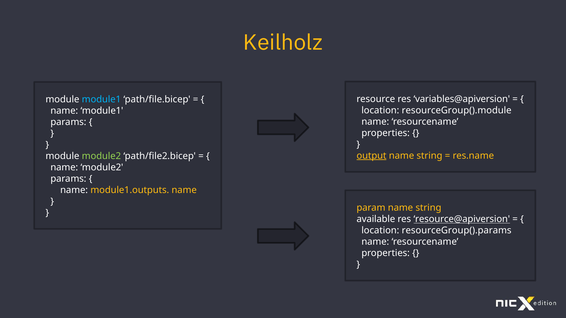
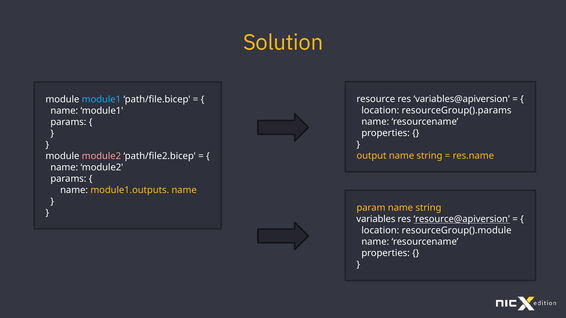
Keilholz: Keilholz -> Solution
resourceGroup().module: resourceGroup().module -> resourceGroup().params
output underline: present -> none
module2 at (101, 156) colour: light green -> pink
available: available -> variables
resourceGroup().params: resourceGroup().params -> resourceGroup().module
